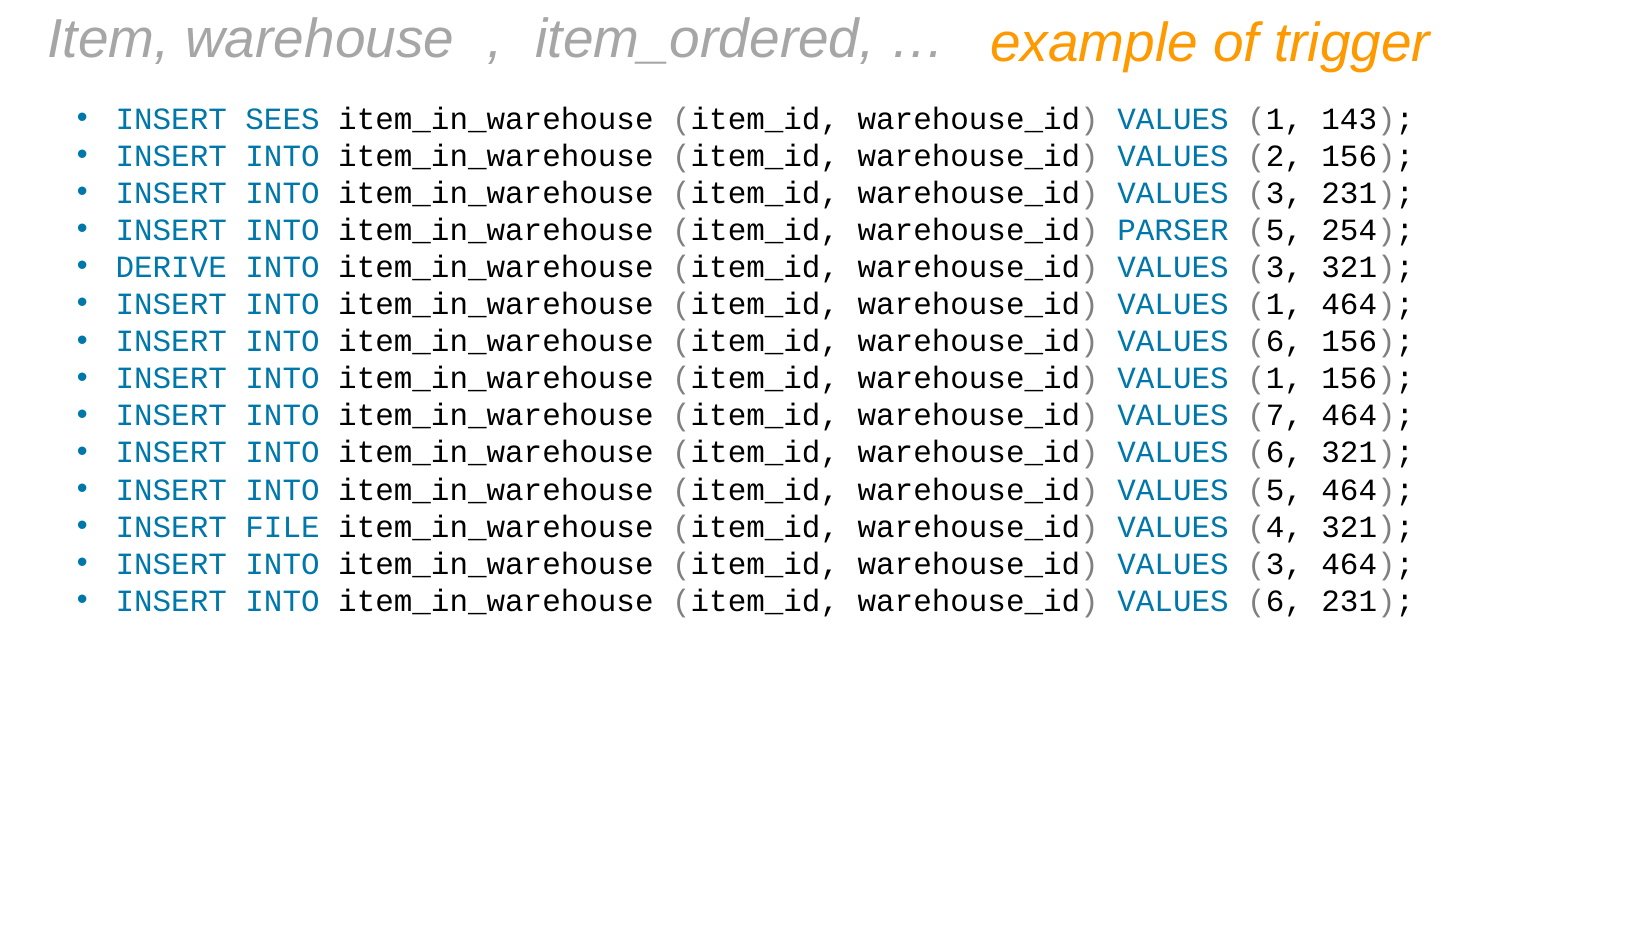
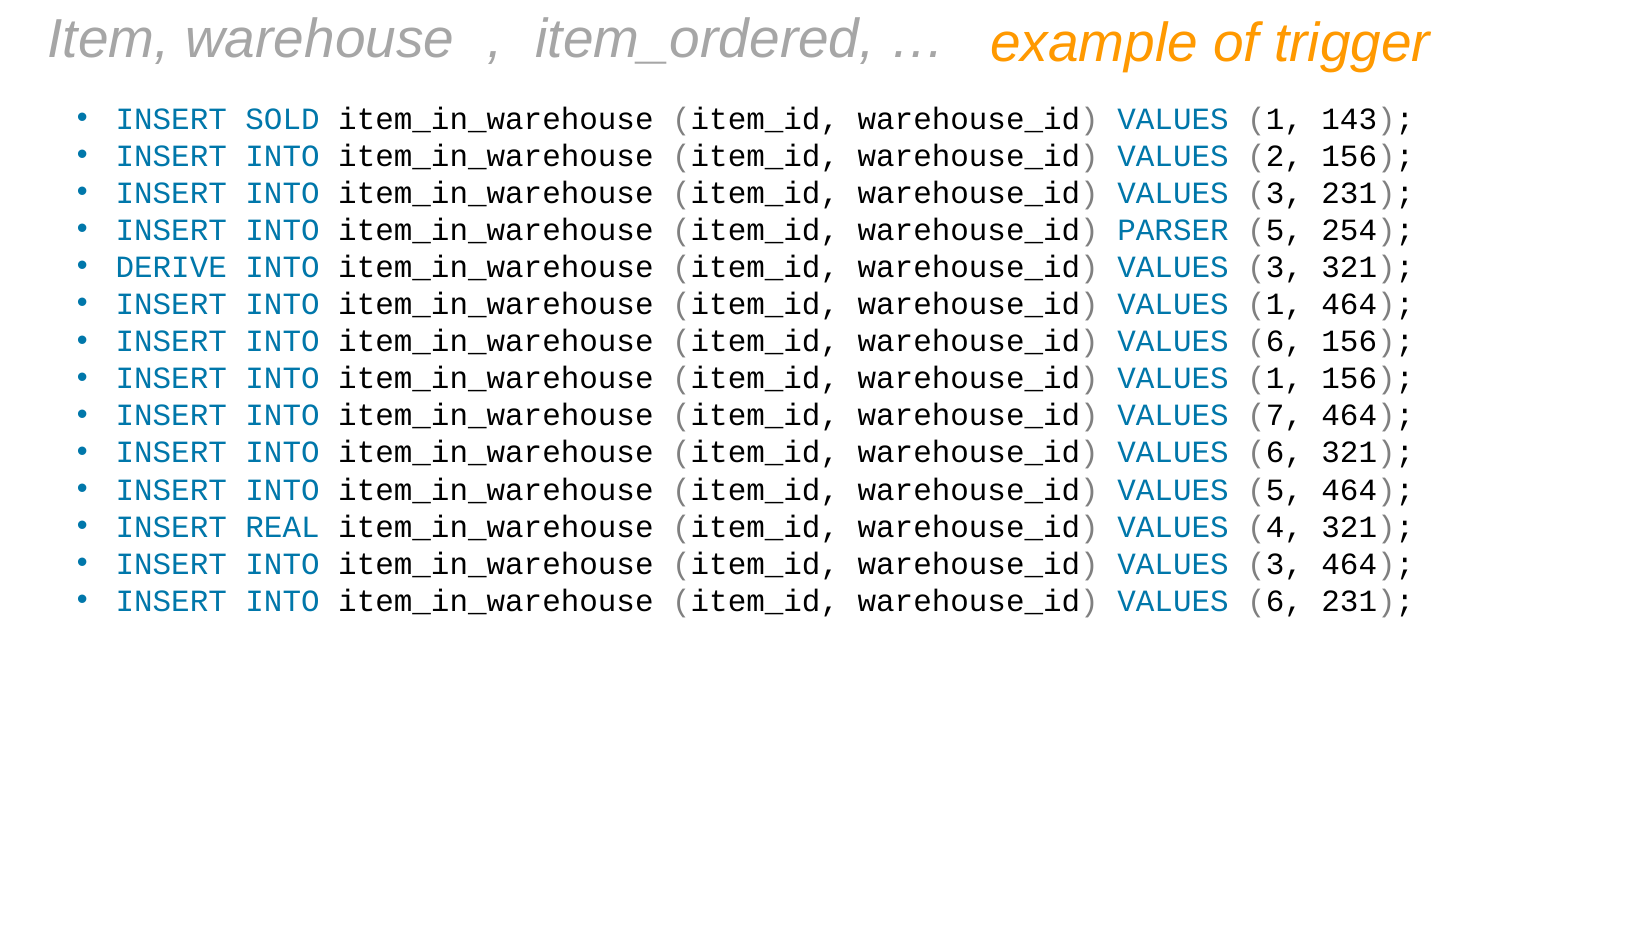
SEES: SEES -> SOLD
FILE: FILE -> REAL
